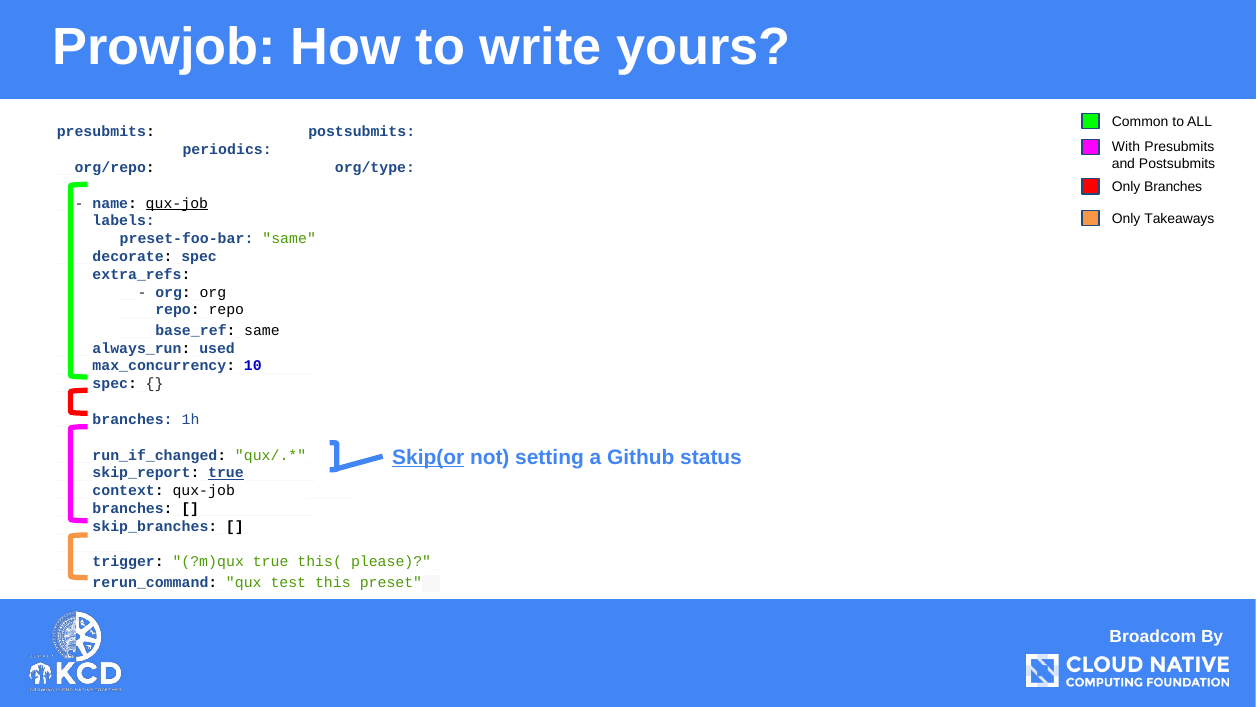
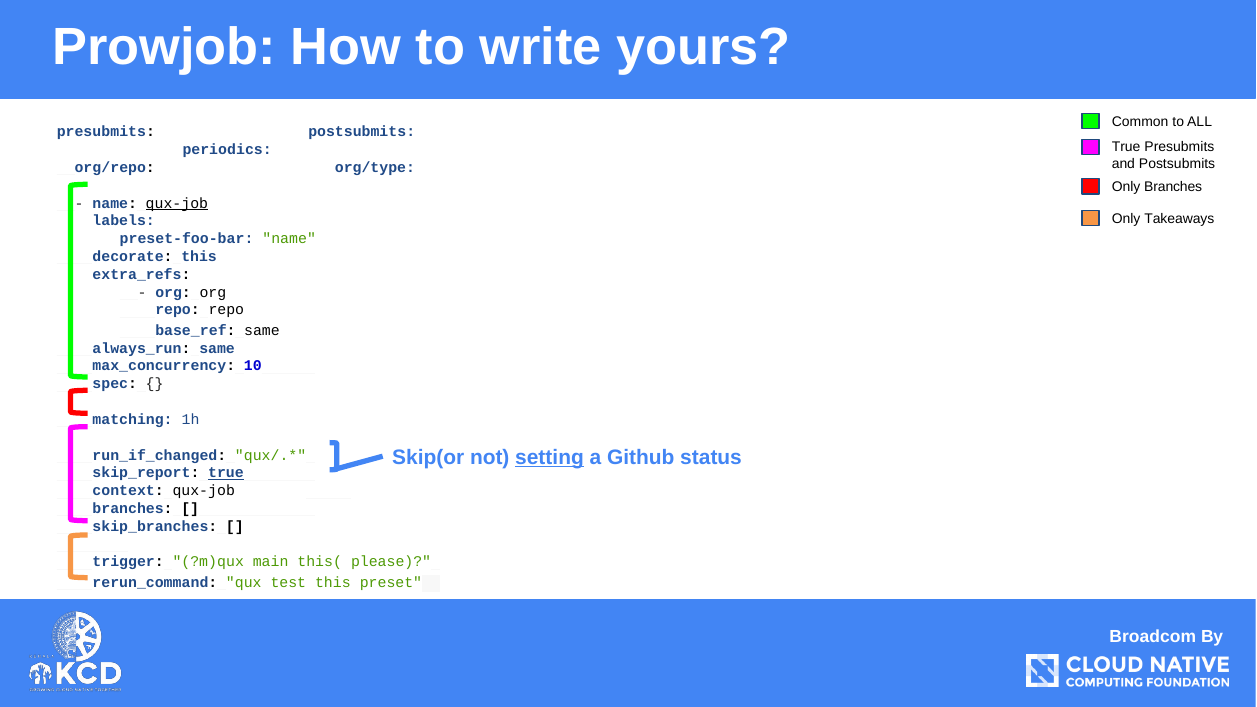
With at (1126, 147): With -> True
preset-foo-bar same: same -> name
decorate spec: spec -> this
always_run used: used -> same
branches at (133, 420): branches -> matching
Skip(or underline: present -> none
setting underline: none -> present
?m)qux true: true -> main
